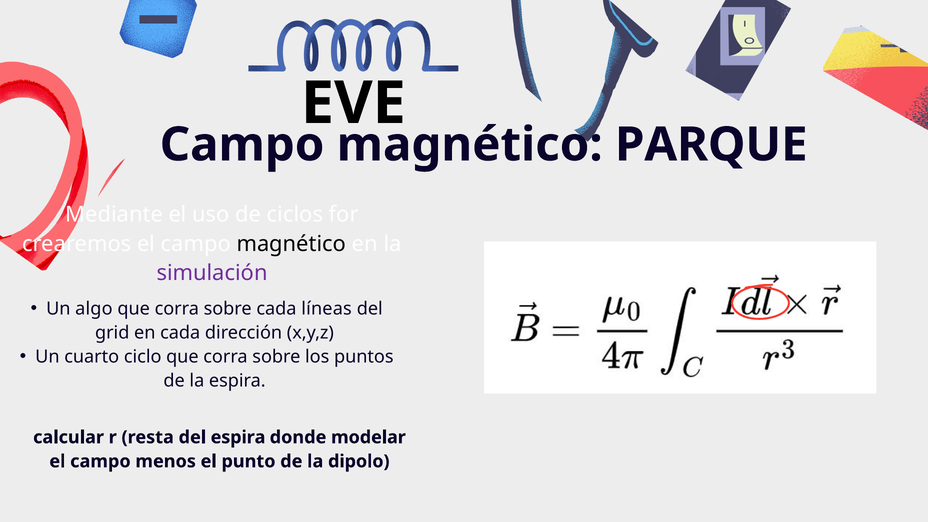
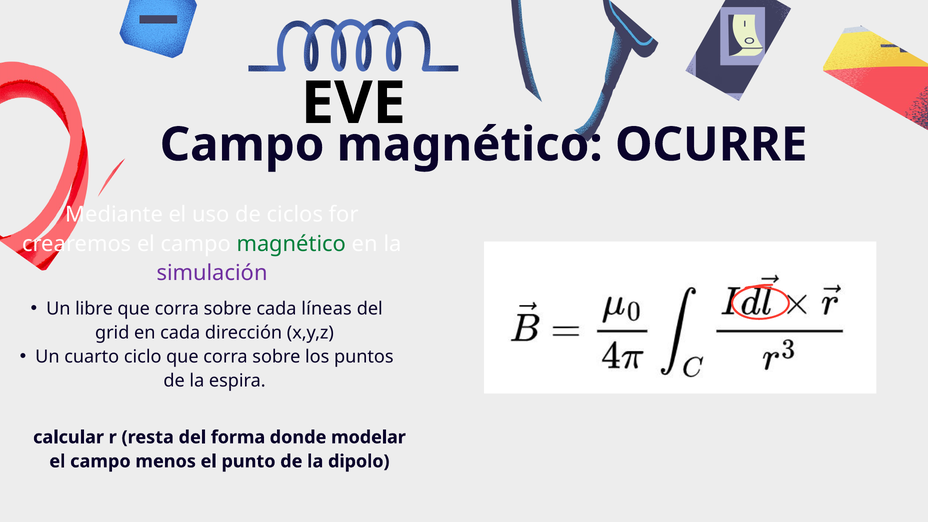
PARQUE: PARQUE -> OCURRE
magnético at (291, 244) colour: black -> green
algo: algo -> libre
del espira: espira -> forma
